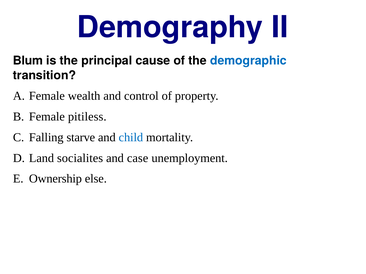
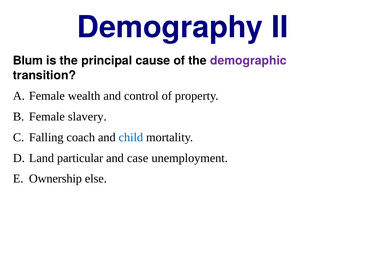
demographic colour: blue -> purple
pitiless: pitiless -> slavery
starve: starve -> coach
socialites: socialites -> particular
